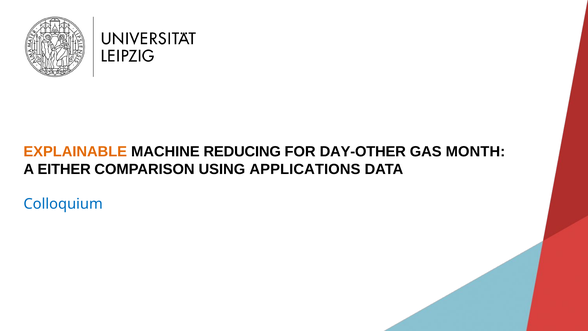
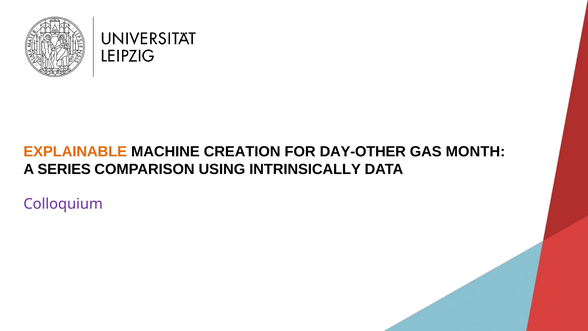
REDUCING: REDUCING -> CREATION
EITHER: EITHER -> SERIES
APPLICATIONS: APPLICATIONS -> INTRINSICALLY
Colloquium colour: blue -> purple
